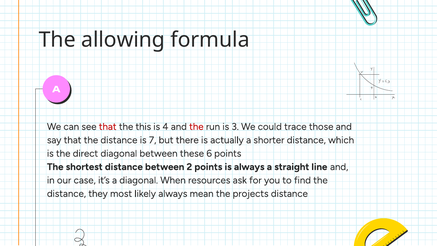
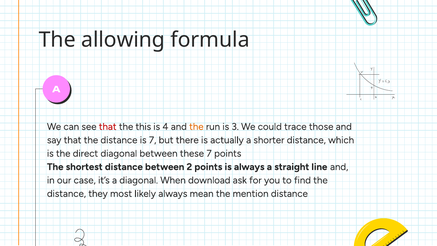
the at (196, 127) colour: red -> orange
these 6: 6 -> 7
resources: resources -> download
projects: projects -> mention
